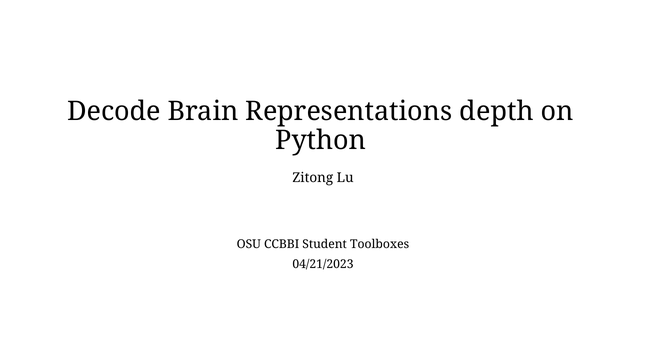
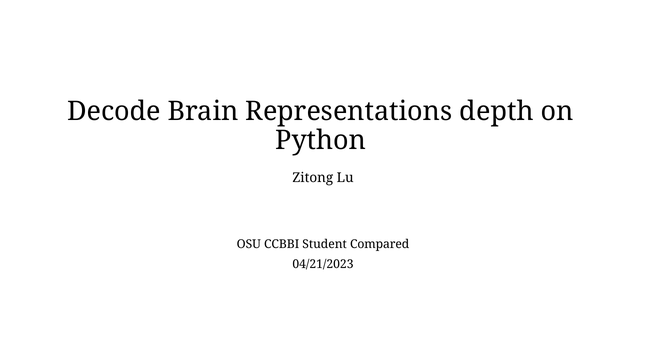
Toolboxes: Toolboxes -> Compared
